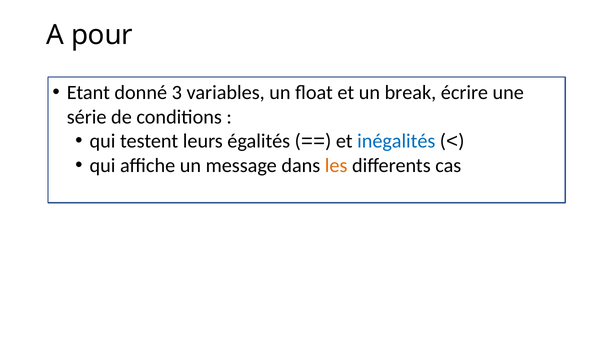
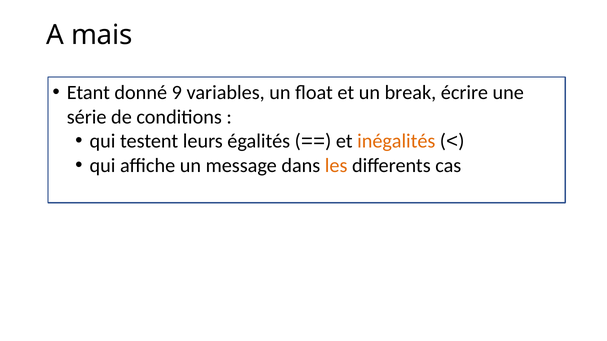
pour: pour -> mais
3: 3 -> 9
inégalités colour: blue -> orange
